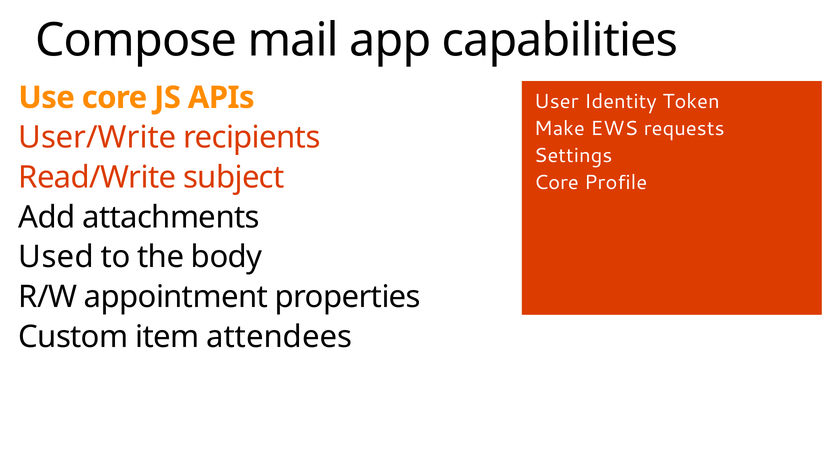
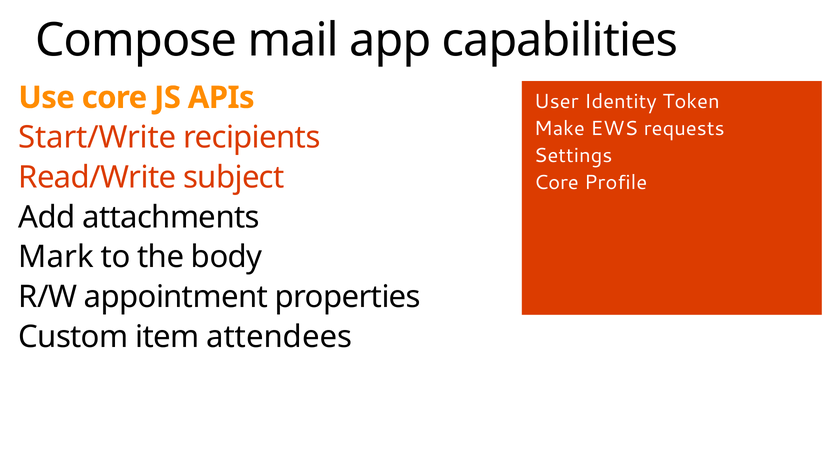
User/Write: User/Write -> Start/Write
Used: Used -> Mark
